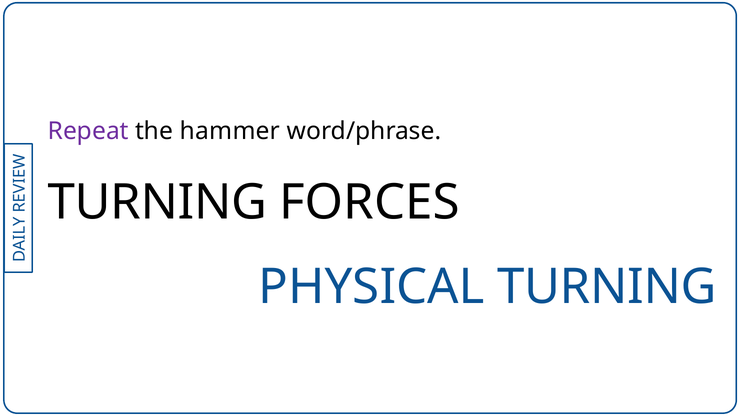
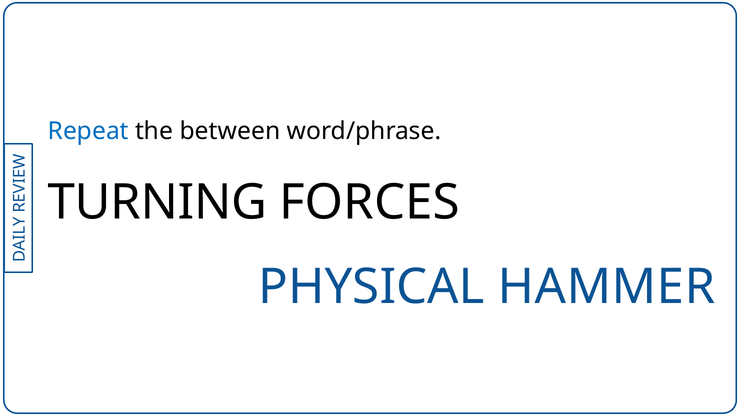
Repeat colour: purple -> blue
hammer: hammer -> between
PHYSICAL TURNING: TURNING -> HAMMER
